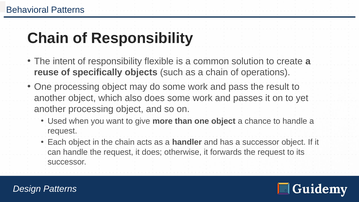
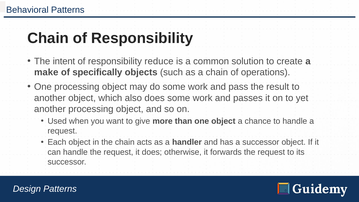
flexible: flexible -> reduce
reuse: reuse -> make
